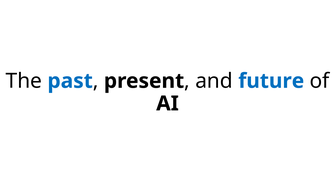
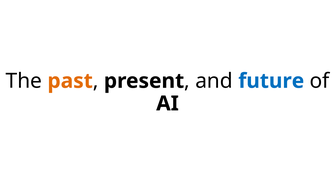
past colour: blue -> orange
